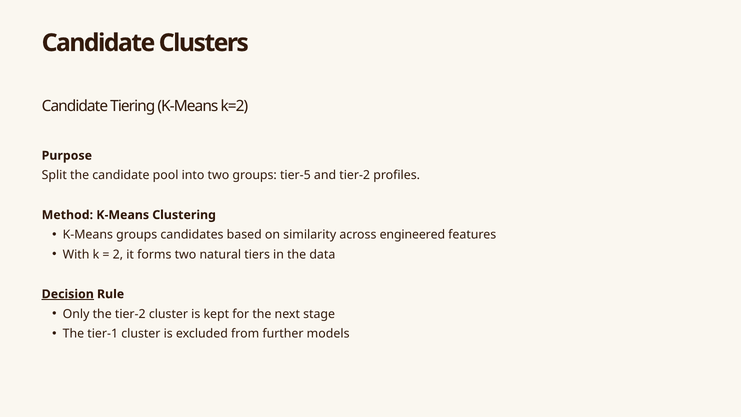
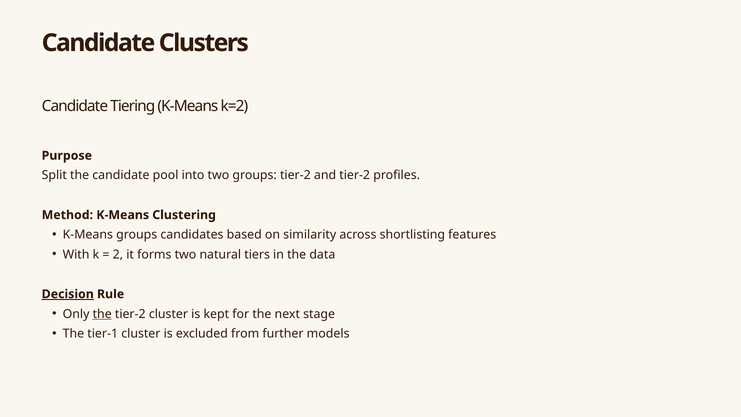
groups tier-5: tier-5 -> tier-2
engineered: engineered -> shortlisting
the at (102, 314) underline: none -> present
